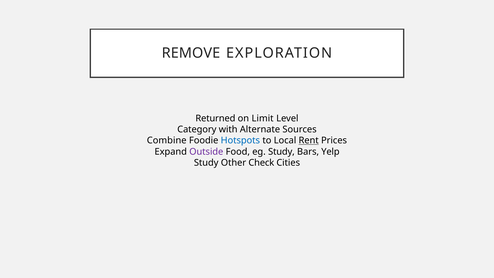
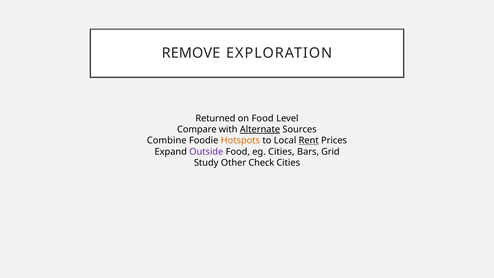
on Limit: Limit -> Food
Category: Category -> Compare
Alternate underline: none -> present
Hotspots colour: blue -> orange
eg Study: Study -> Cities
Yelp: Yelp -> Grid
